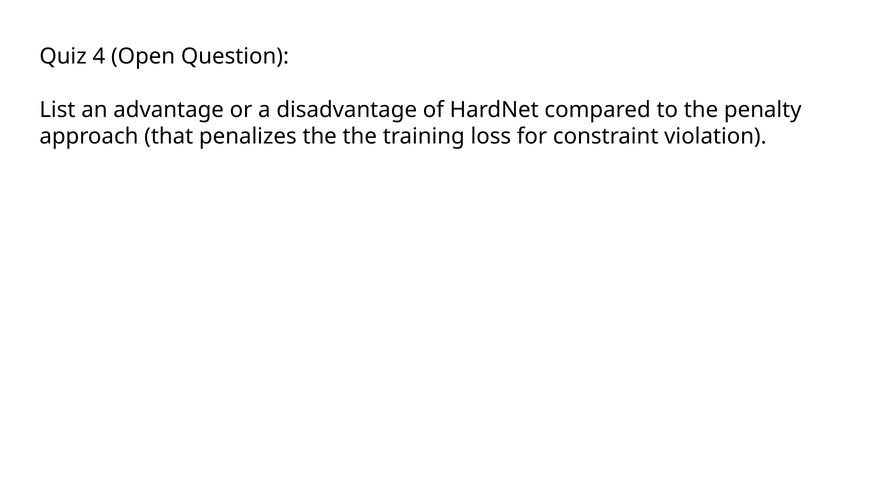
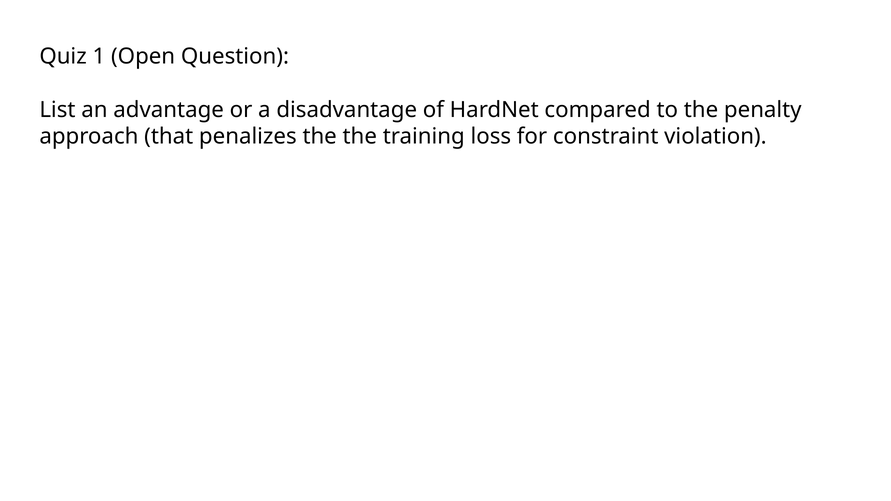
4: 4 -> 1
